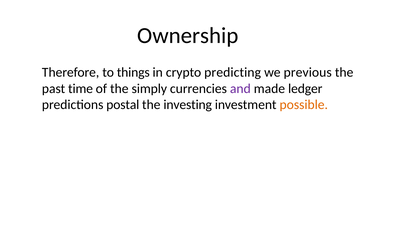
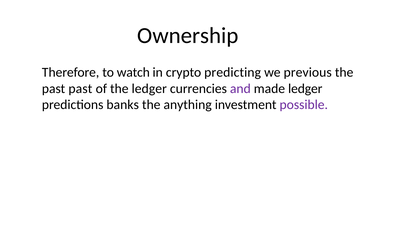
things: things -> watch
past time: time -> past
the simply: simply -> ledger
postal: postal -> banks
investing: investing -> anything
possible colour: orange -> purple
